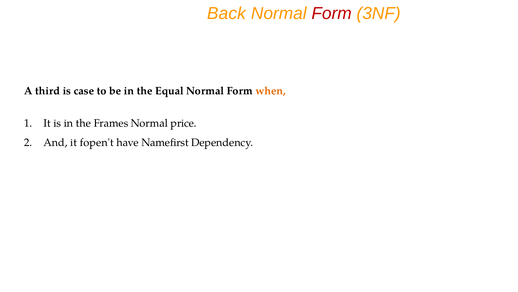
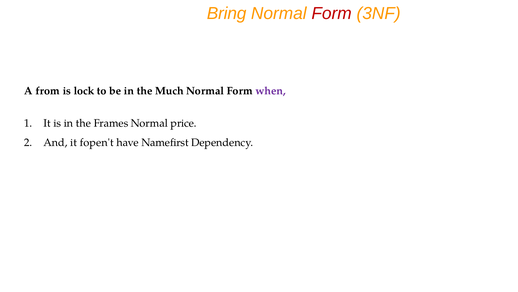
Back: Back -> Bring
third: third -> from
case: case -> lock
Equal: Equal -> Much
when colour: orange -> purple
